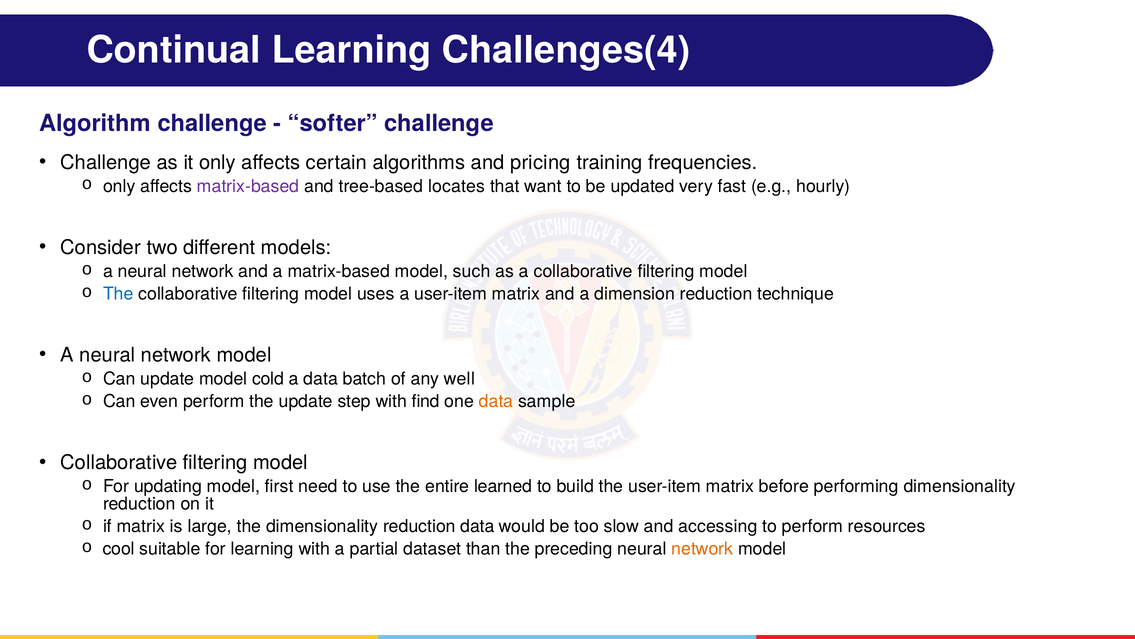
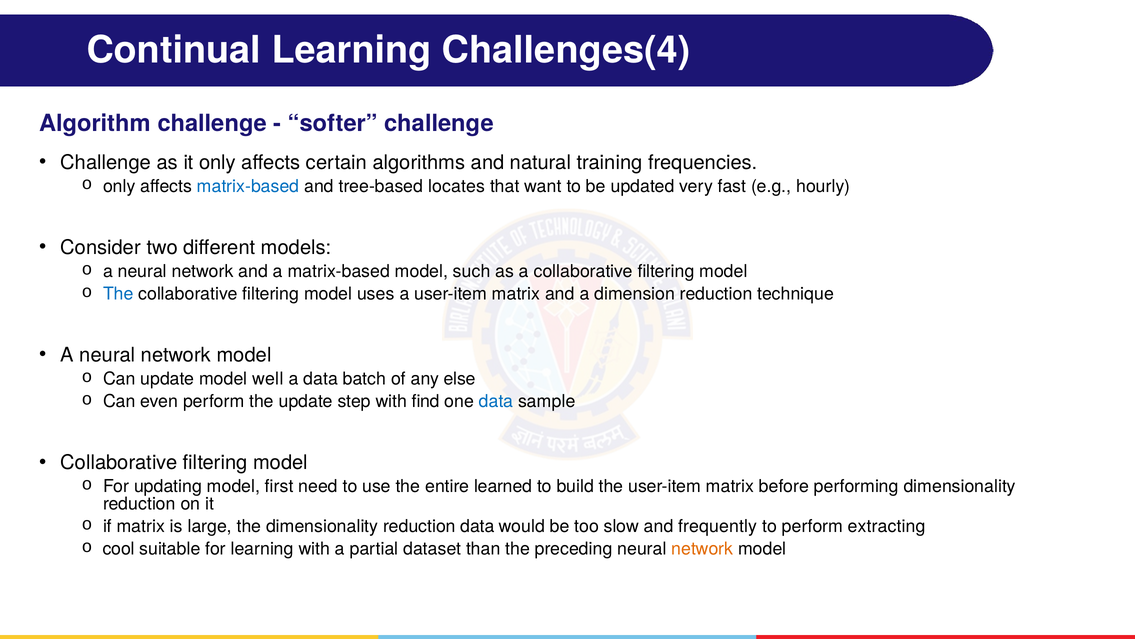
pricing: pricing -> natural
matrix-based at (248, 186) colour: purple -> blue
cold: cold -> well
well: well -> else
data at (496, 401) colour: orange -> blue
accessing: accessing -> frequently
resources: resources -> extracting
